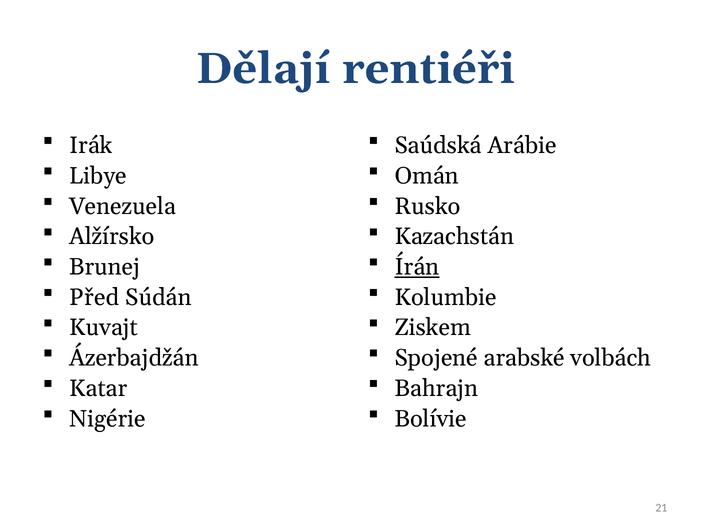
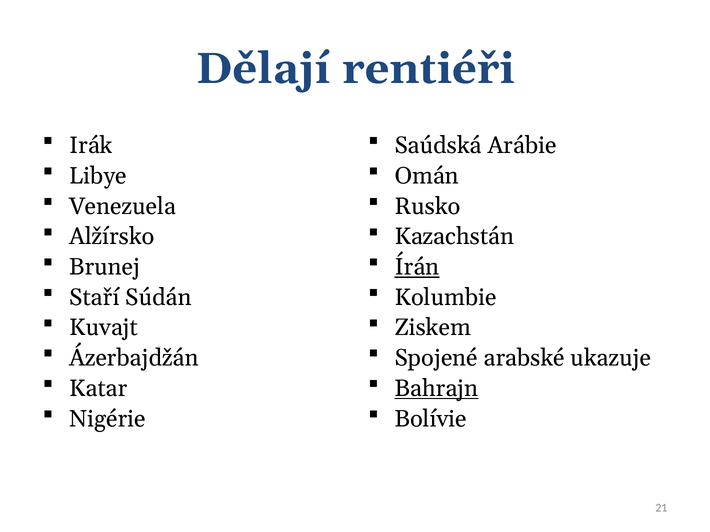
Před: Před -> Staří
volbách: volbách -> ukazuje
Bahrajn underline: none -> present
